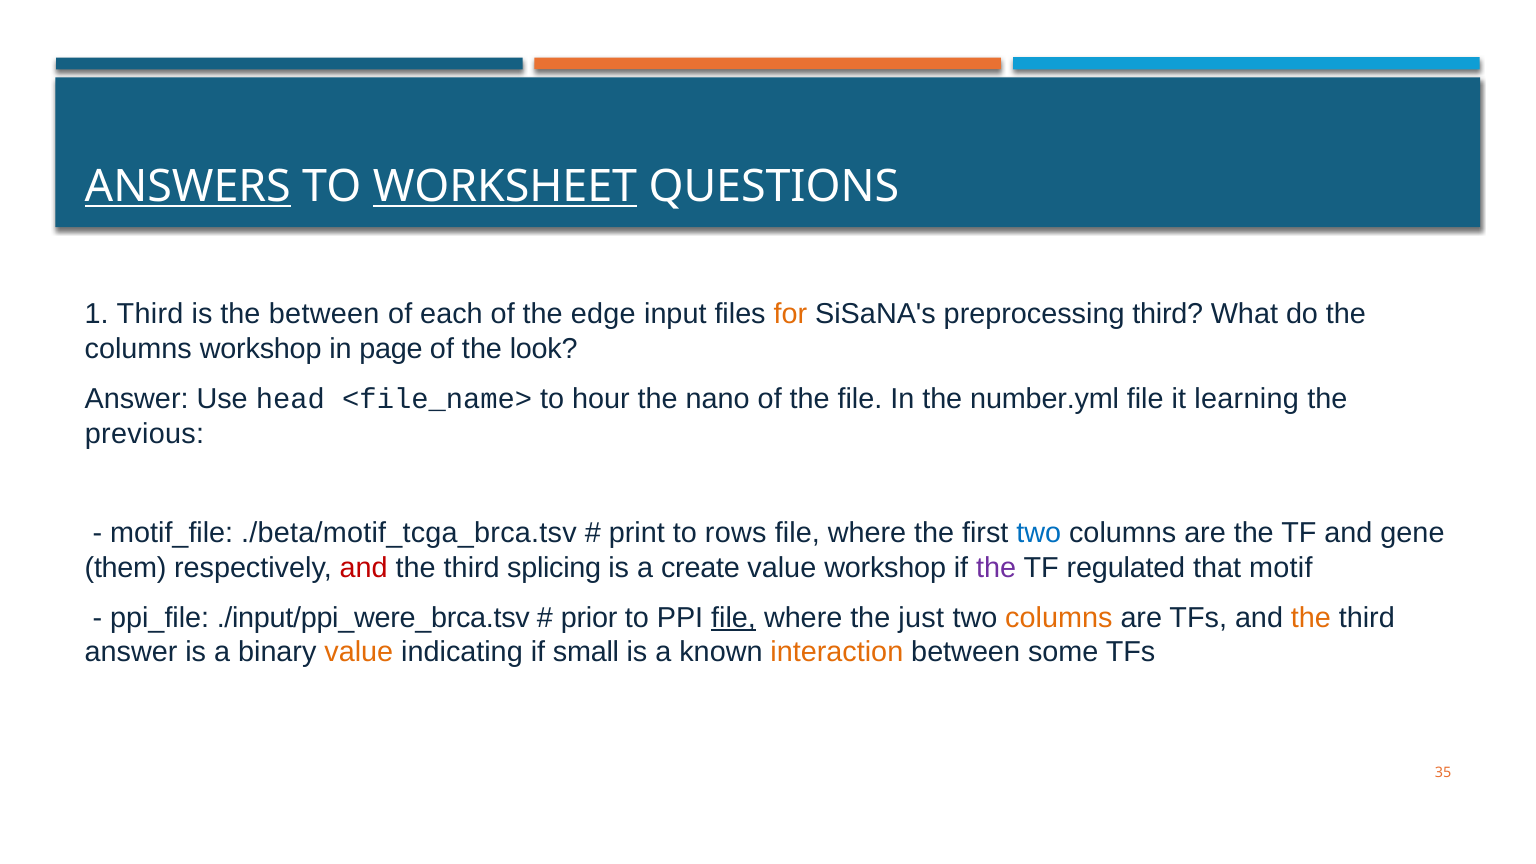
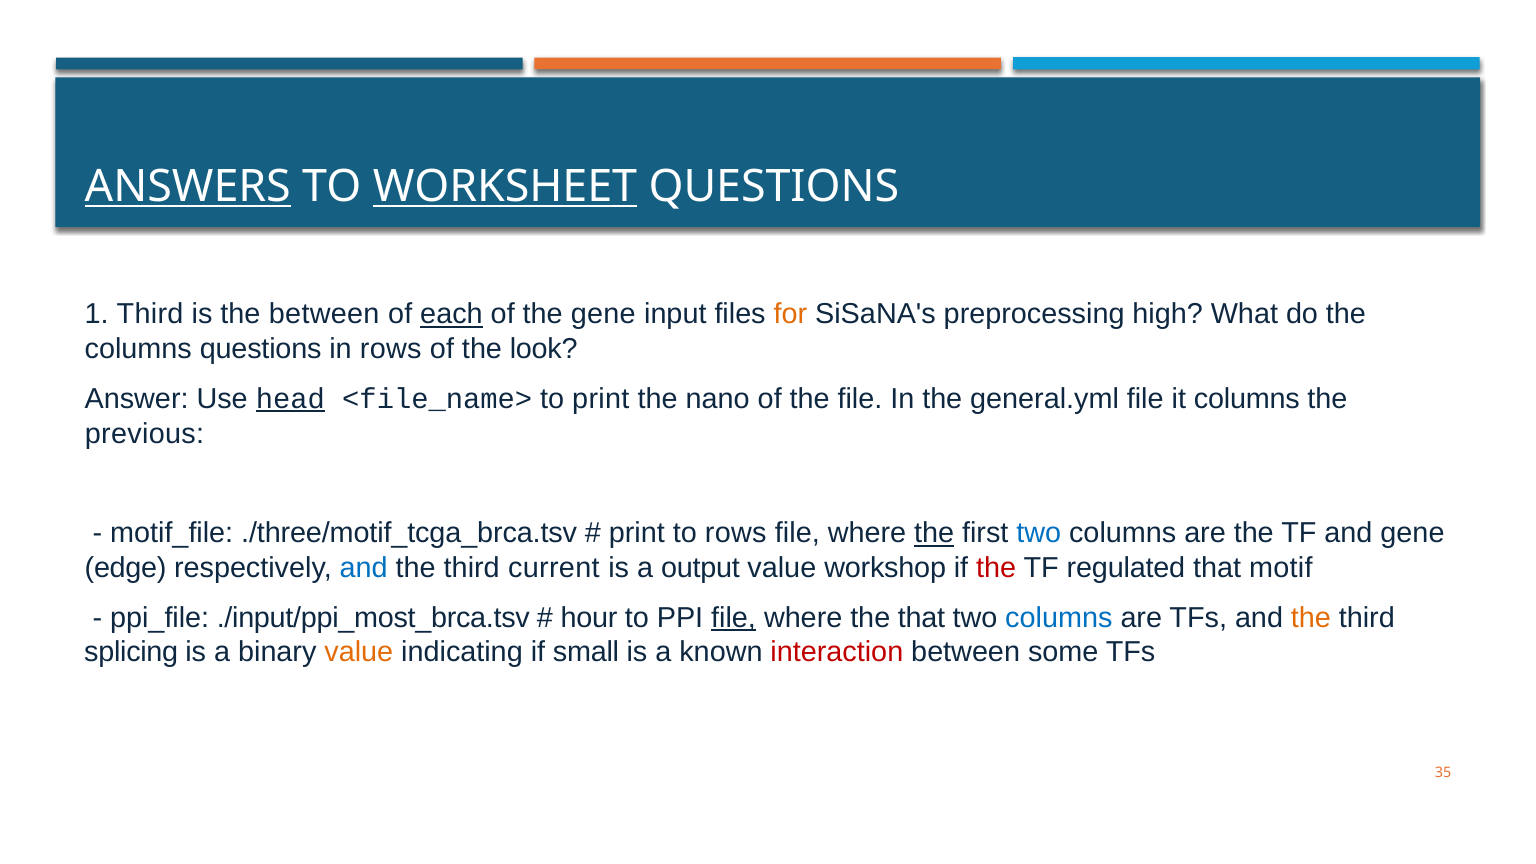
each underline: none -> present
the edge: edge -> gene
preprocessing third: third -> high
columns workshop: workshop -> questions
in page: page -> rows
head underline: none -> present
to hour: hour -> print
number.yml: number.yml -> general.yml
it learning: learning -> columns
./beta/motif_tcga_brca.tsv: ./beta/motif_tcga_brca.tsv -> ./three/motif_tcga_brca.tsv
the at (934, 533) underline: none -> present
them: them -> edge
and at (364, 568) colour: red -> blue
splicing: splicing -> current
create: create -> output
the at (996, 568) colour: purple -> red
./input/ppi_were_brca.tsv: ./input/ppi_were_brca.tsv -> ./input/ppi_most_brca.tsv
prior: prior -> hour
the just: just -> that
columns at (1059, 618) colour: orange -> blue
answer at (131, 652): answer -> splicing
interaction colour: orange -> red
